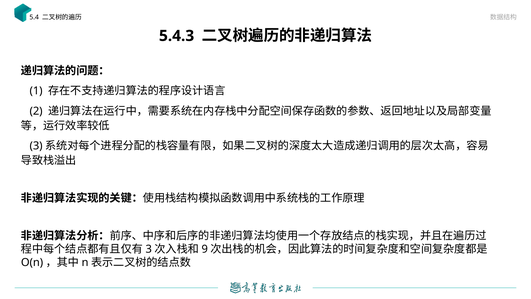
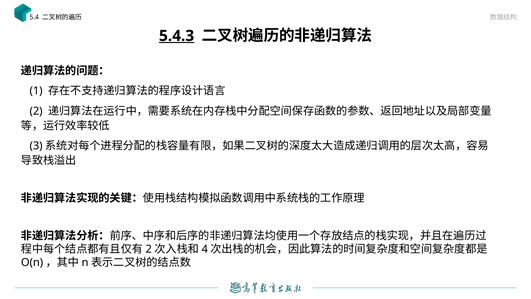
5.4.3 underline: none -> present
3 at (149, 249): 3 -> 2
9: 9 -> 4
